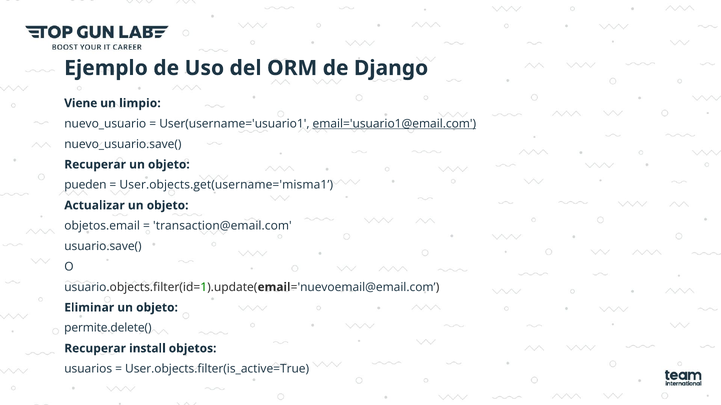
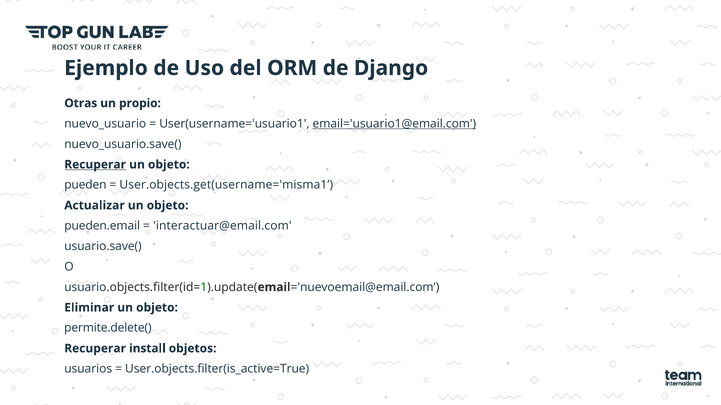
Viene: Viene -> Otras
limpio: limpio -> propio
Recuperar at (95, 165) underline: none -> present
objetos.email: objetos.email -> pueden.email
transaction@email.com: transaction@email.com -> interactuar@email.com
